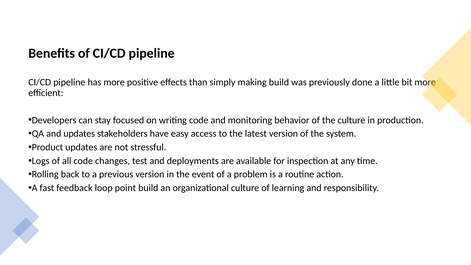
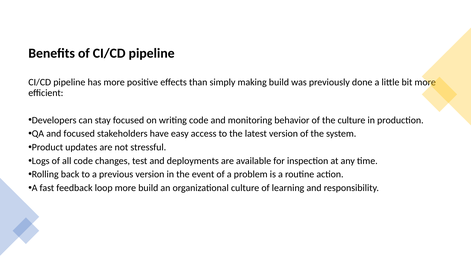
and updates: updates -> focused
loop point: point -> more
